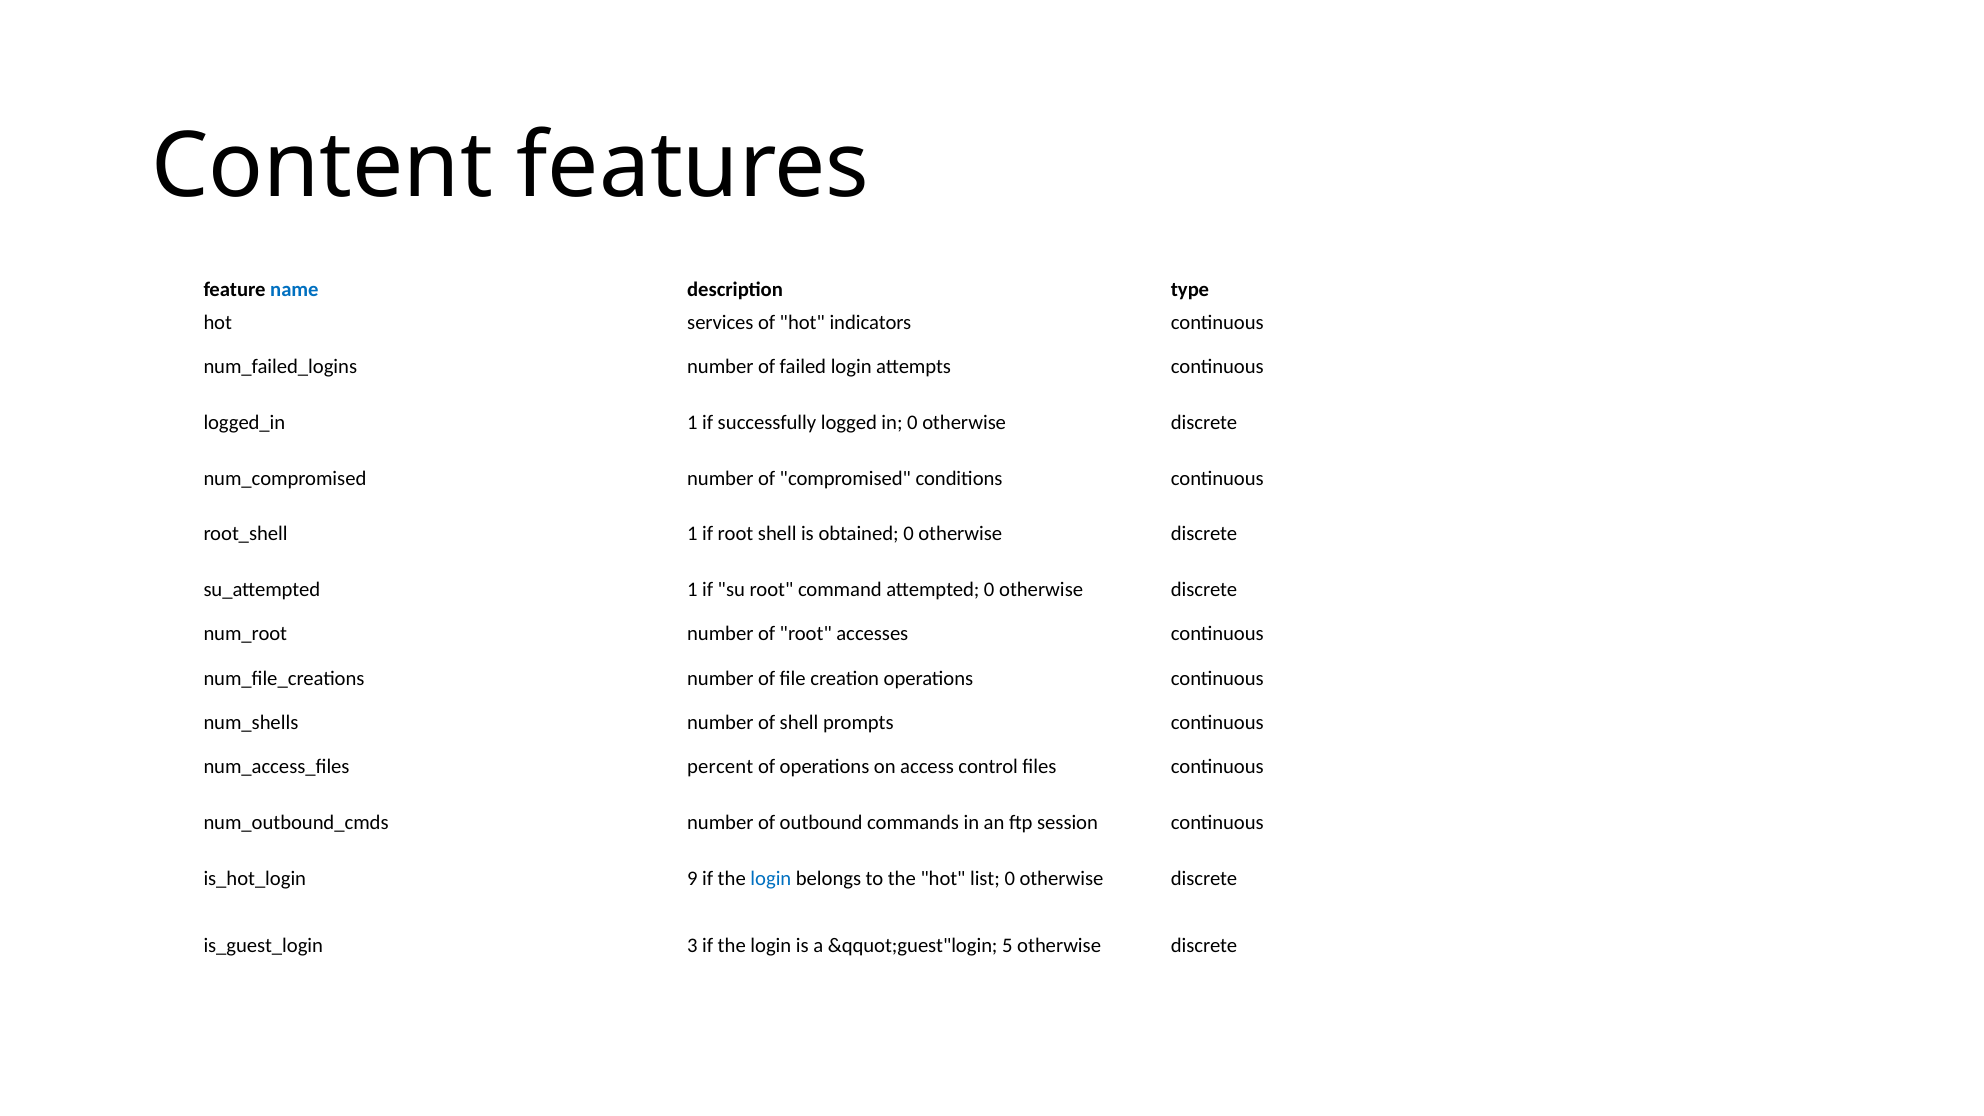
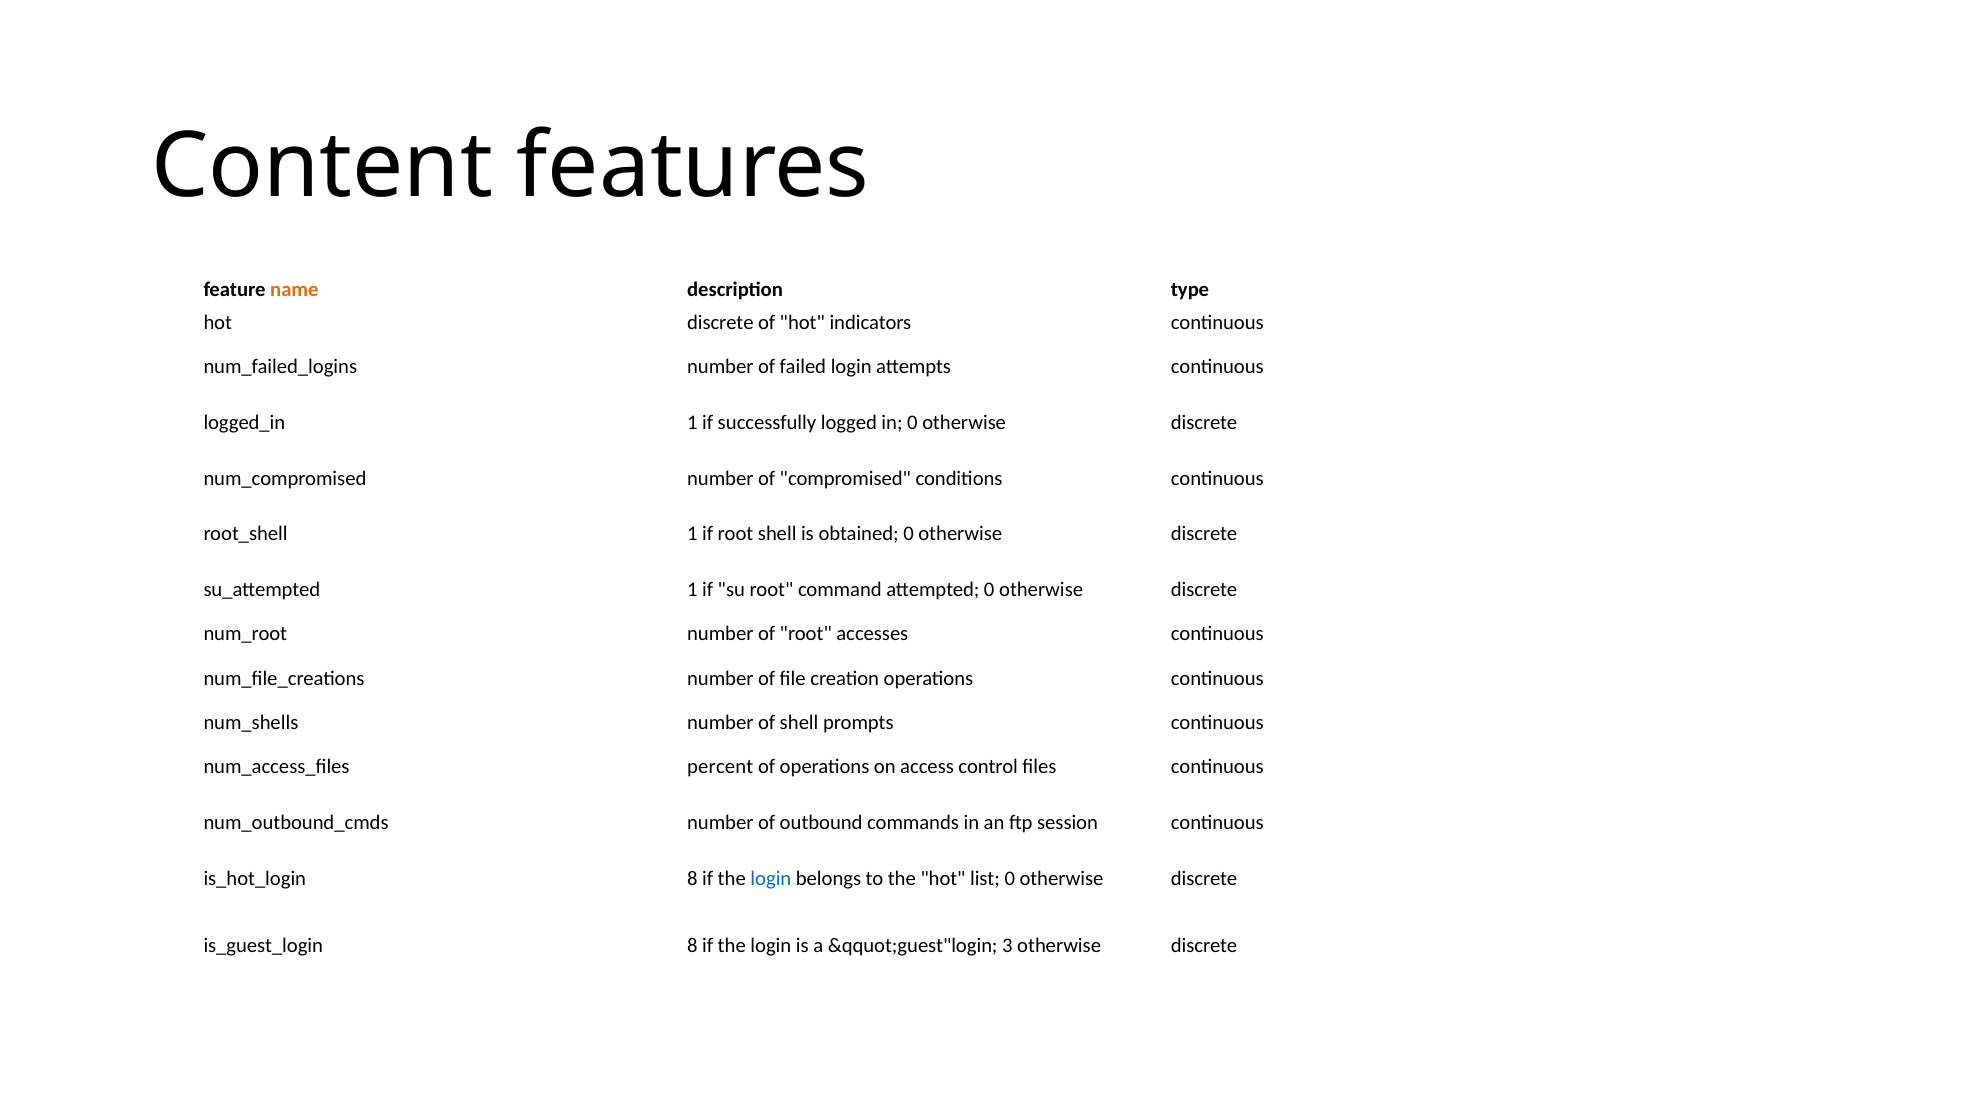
name colour: blue -> orange
hot services: services -> discrete
9 at (692, 878): 9 -> 8
3 at (692, 946): 3 -> 8
5: 5 -> 3
